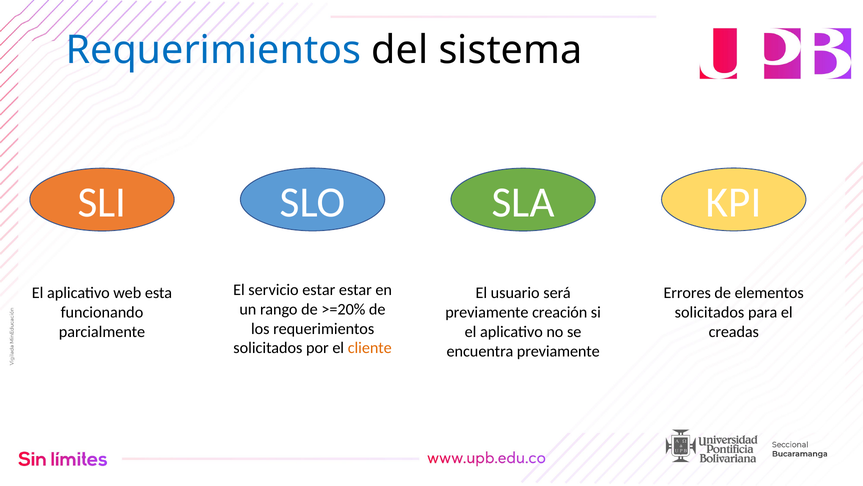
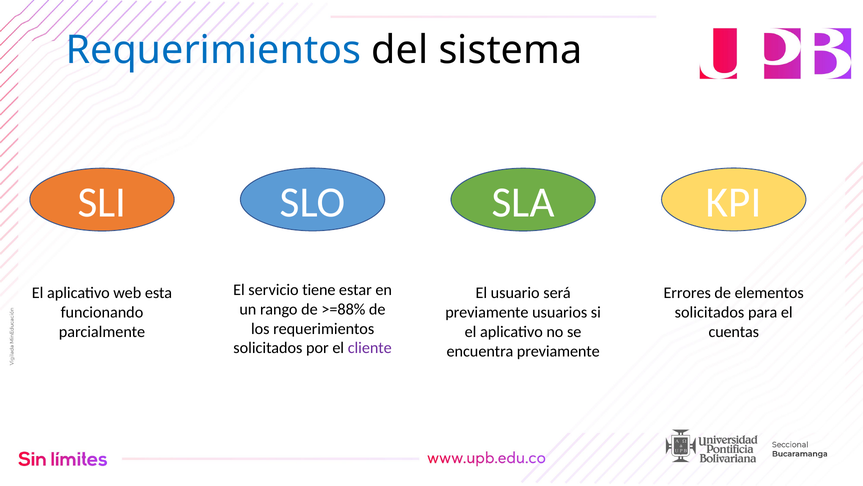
servicio estar: estar -> tiene
>=20%: >=20% -> >=88%
creación: creación -> usuarios
creadas: creadas -> cuentas
cliente colour: orange -> purple
